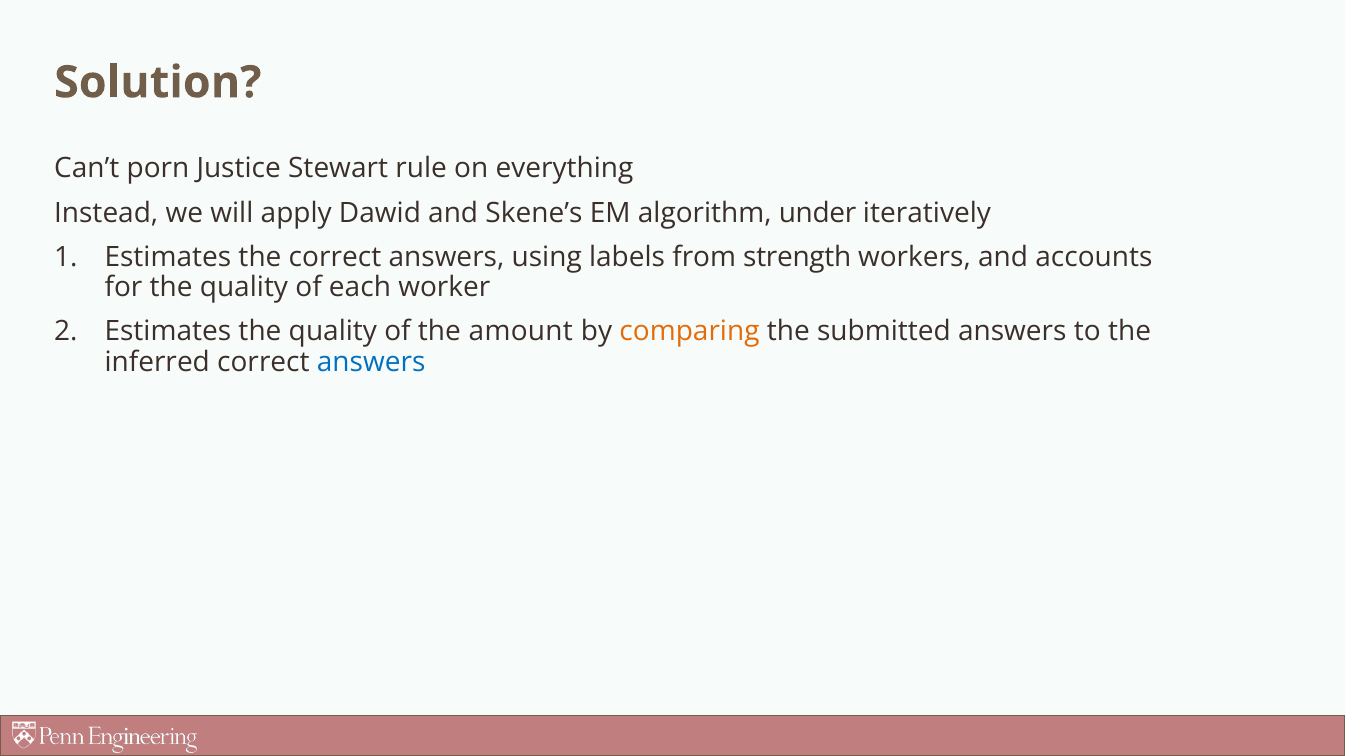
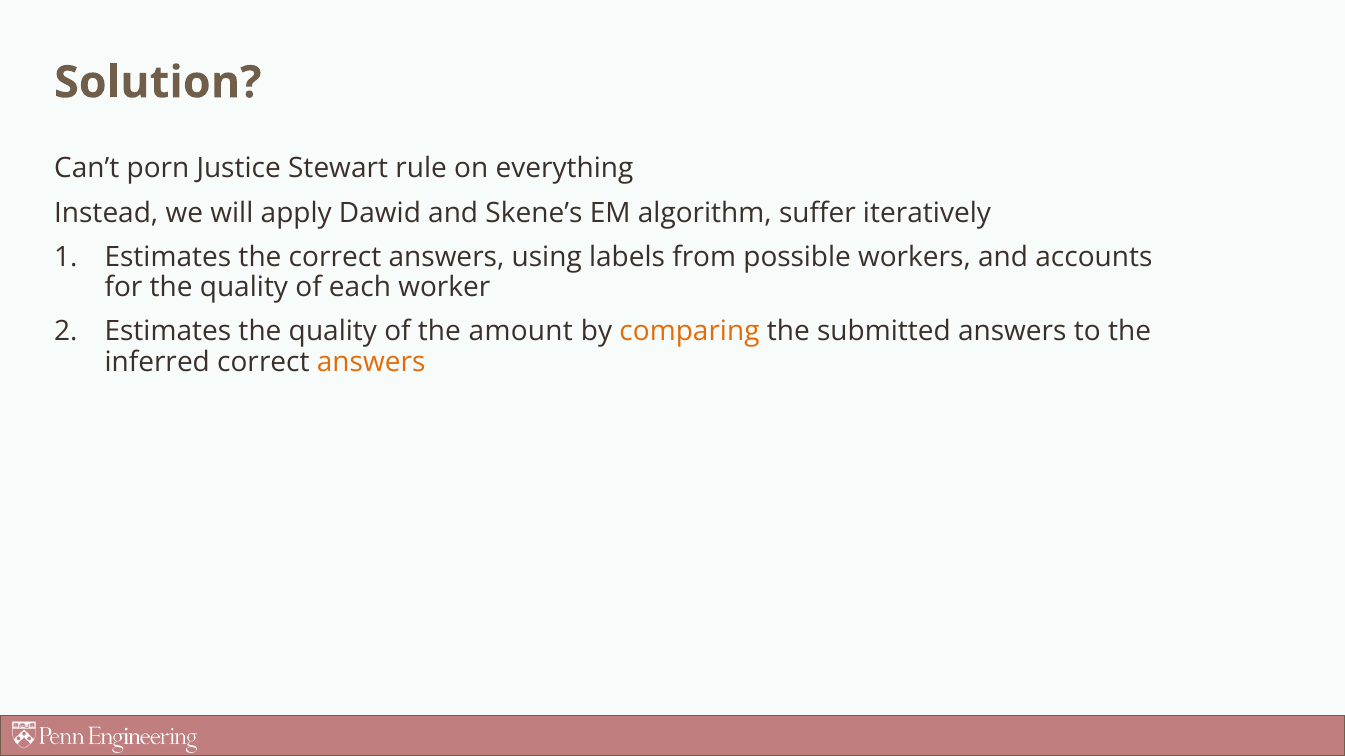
under: under -> suffer
strength: strength -> possible
answers at (371, 362) colour: blue -> orange
